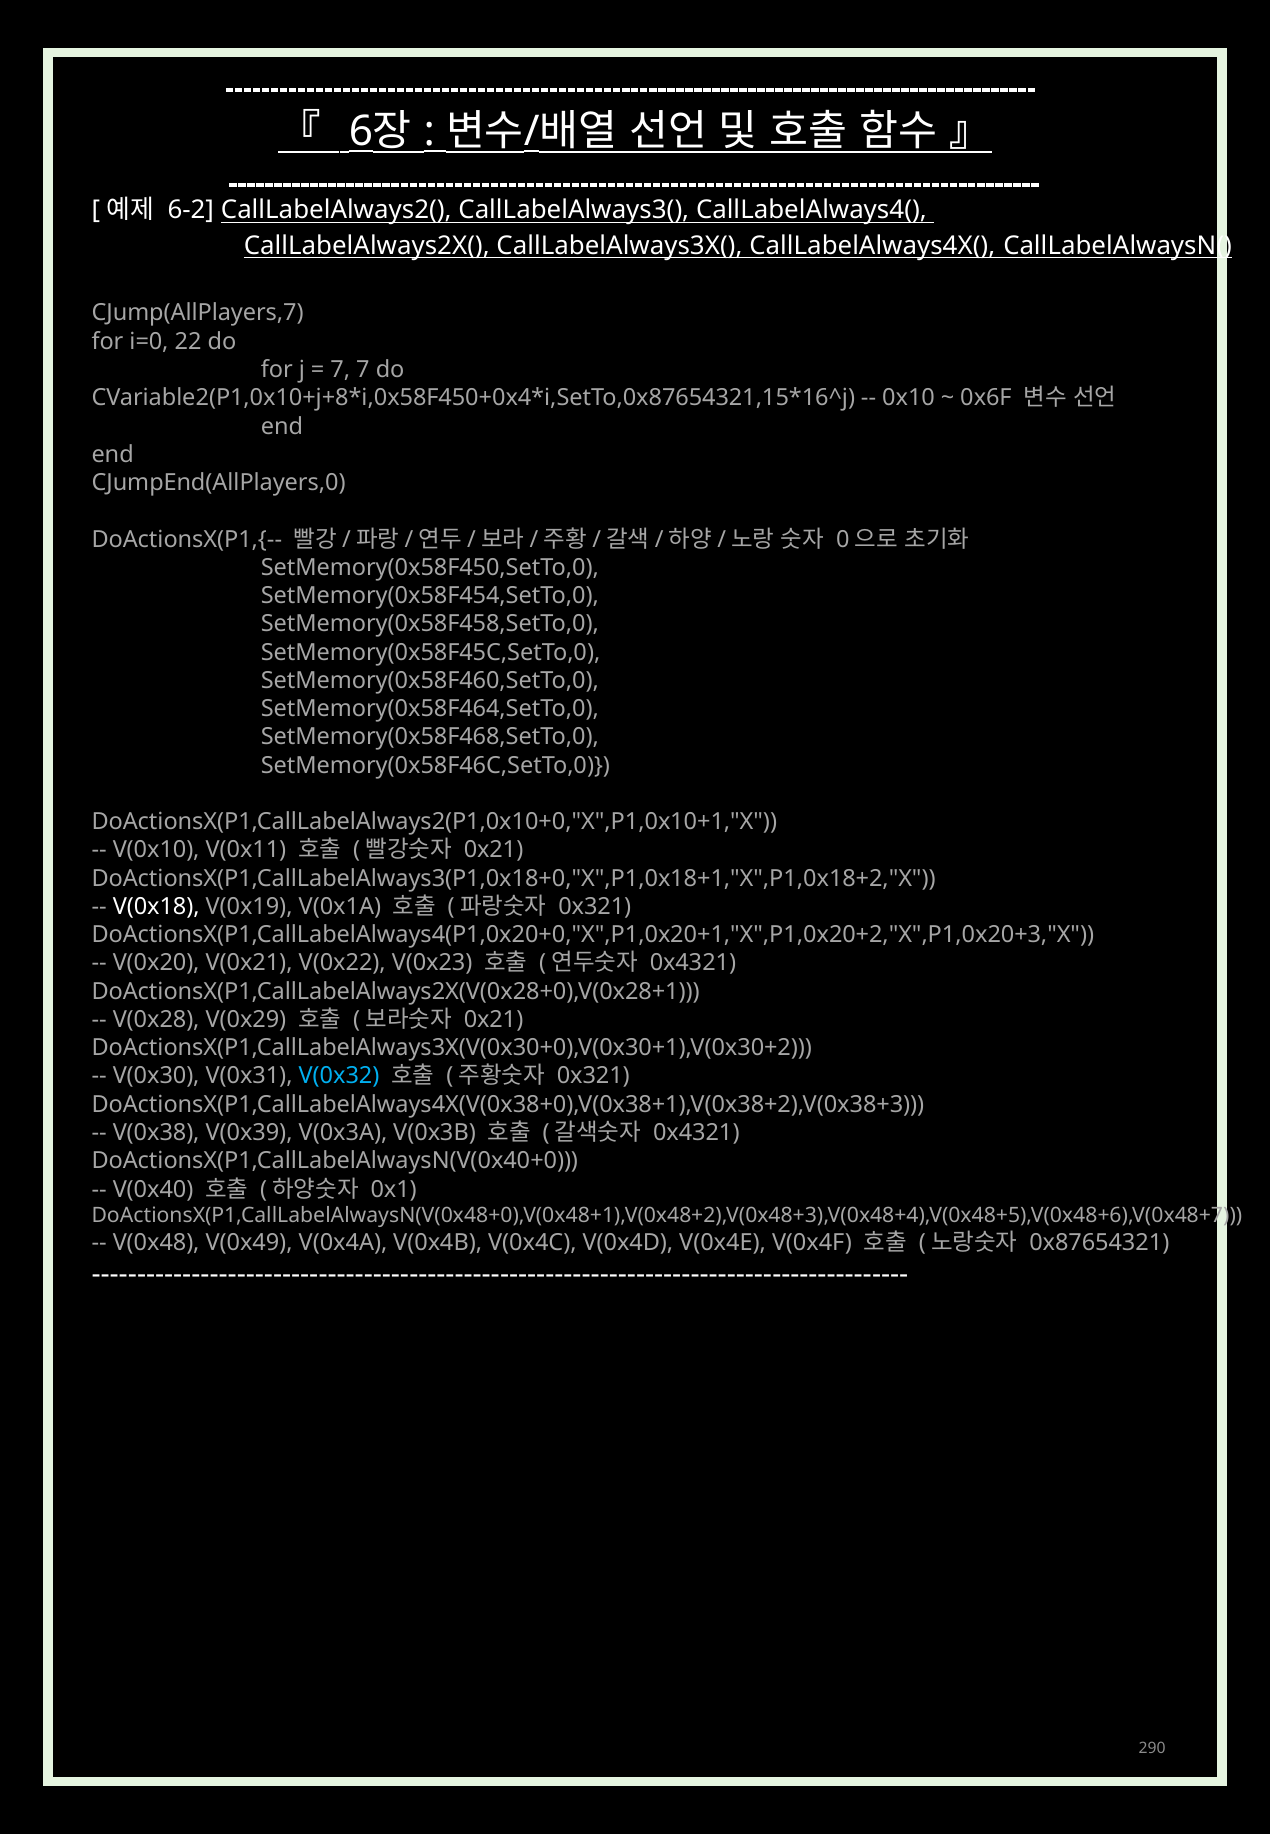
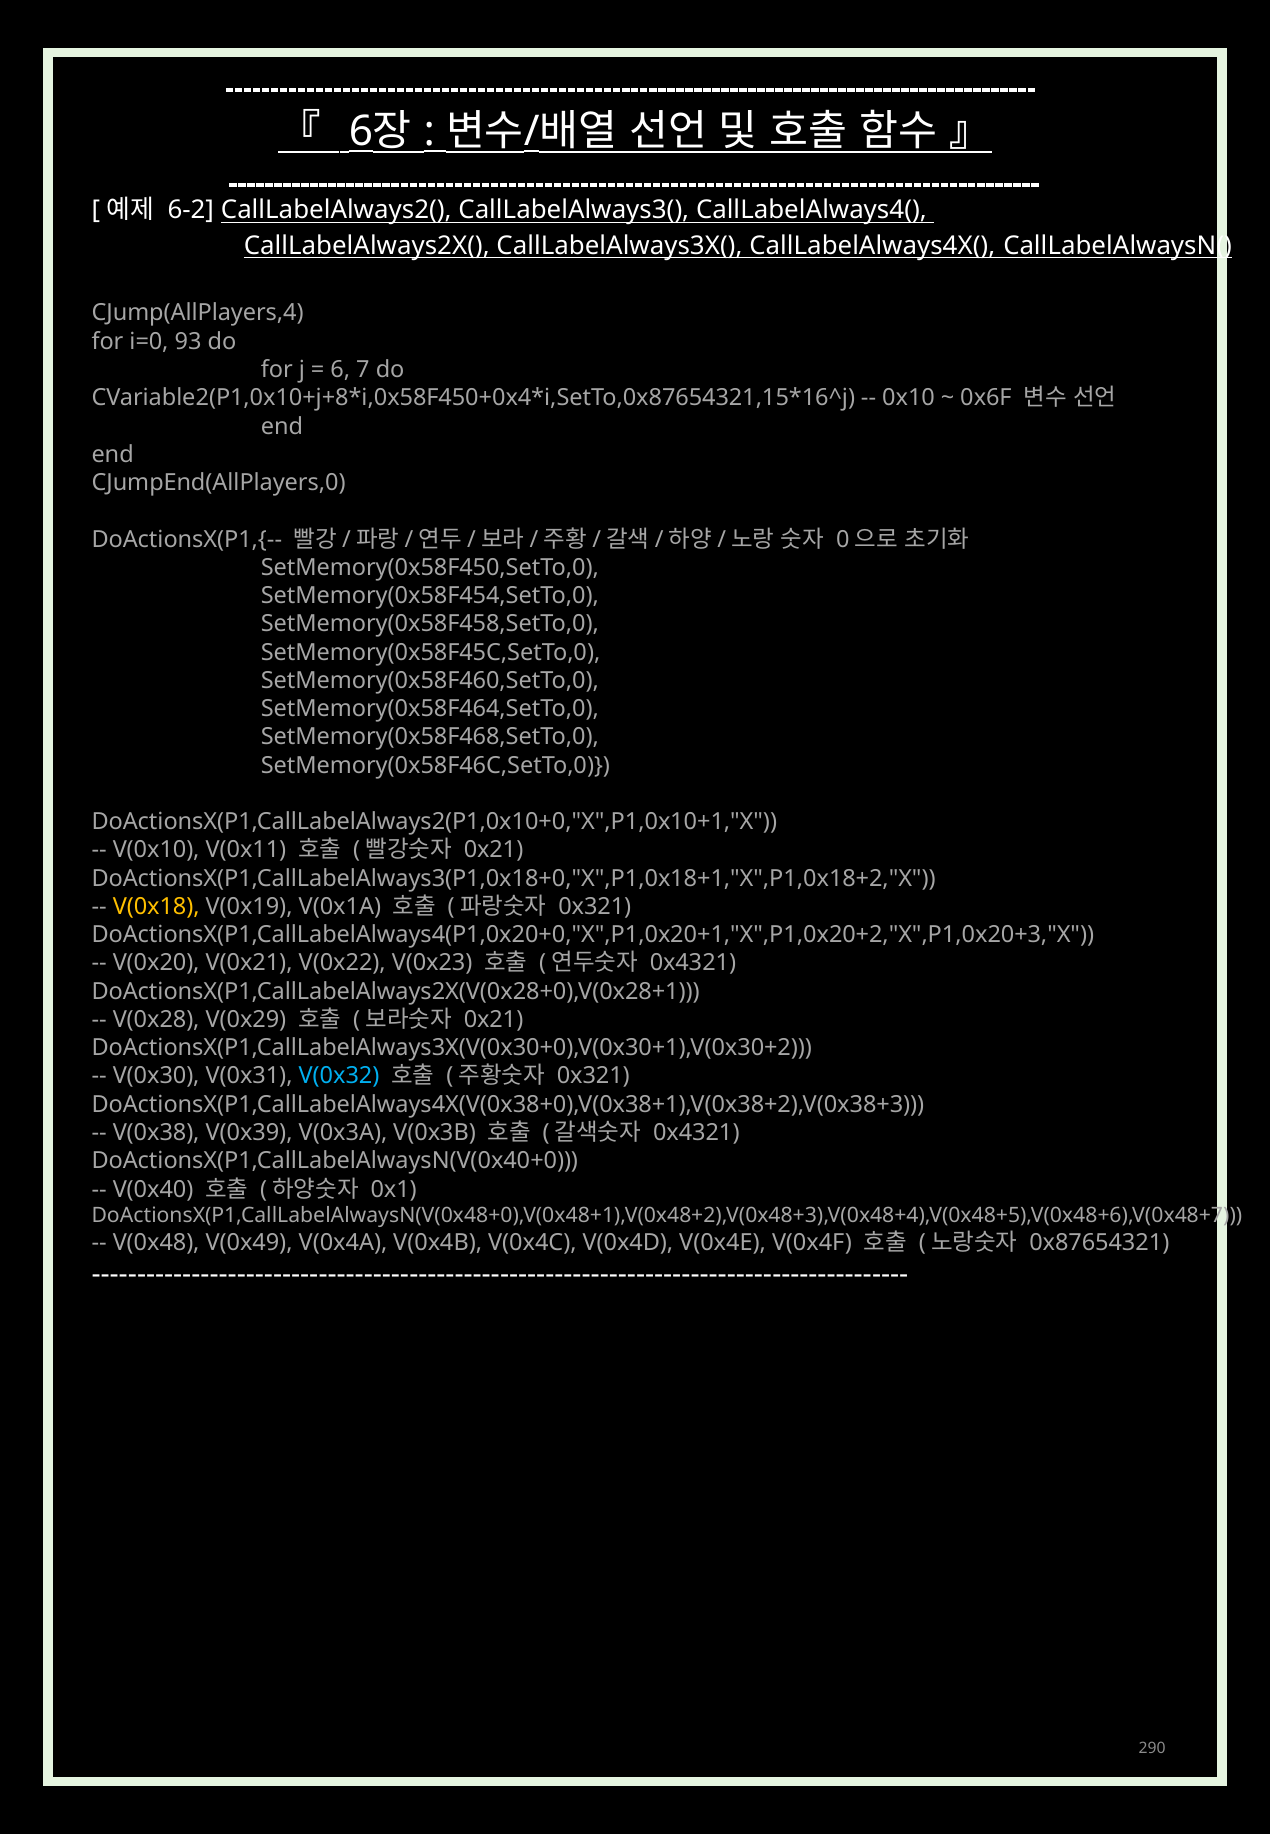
CJump(AllPlayers,7: CJump(AllPlayers,7 -> CJump(AllPlayers,4
22: 22 -> 93
7 at (340, 370): 7 -> 6
V(0x18 colour: white -> yellow
